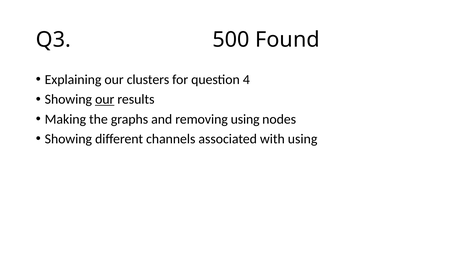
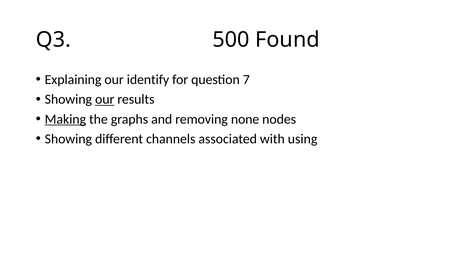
clusters: clusters -> identify
4: 4 -> 7
Making underline: none -> present
removing using: using -> none
